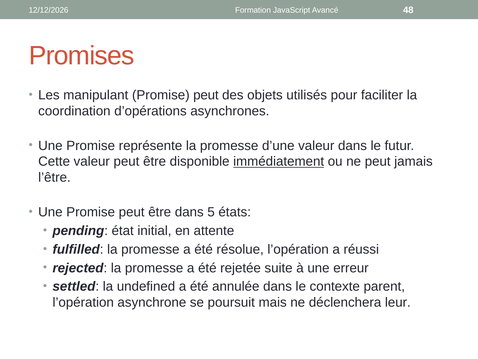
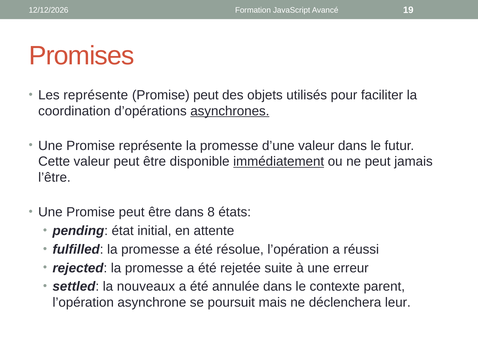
48: 48 -> 19
Les manipulant: manipulant -> représente
asynchrones underline: none -> present
5: 5 -> 8
undefined: undefined -> nouveaux
